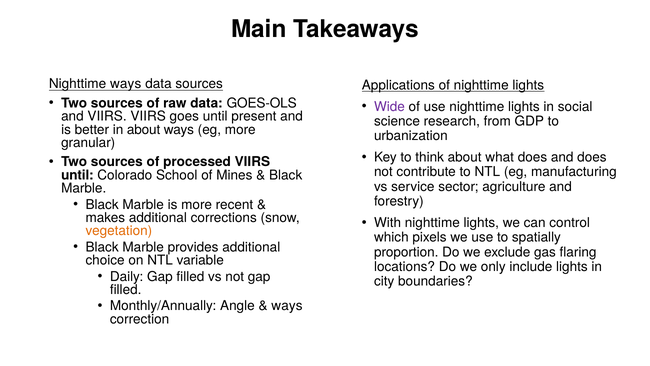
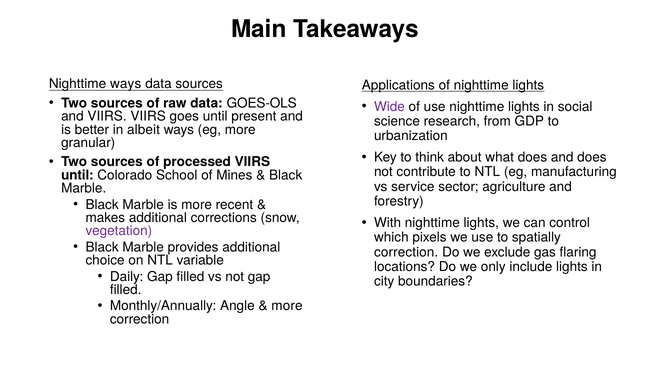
in about: about -> albeit
vegetation colour: orange -> purple
proportion at (406, 252): proportion -> correction
ways at (287, 306): ways -> more
